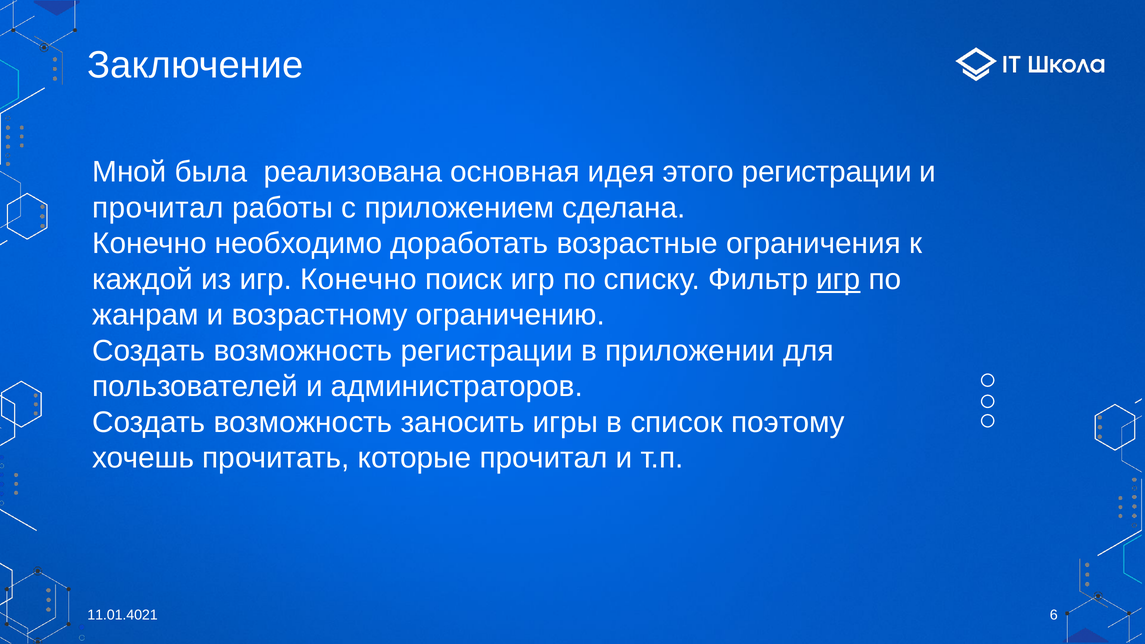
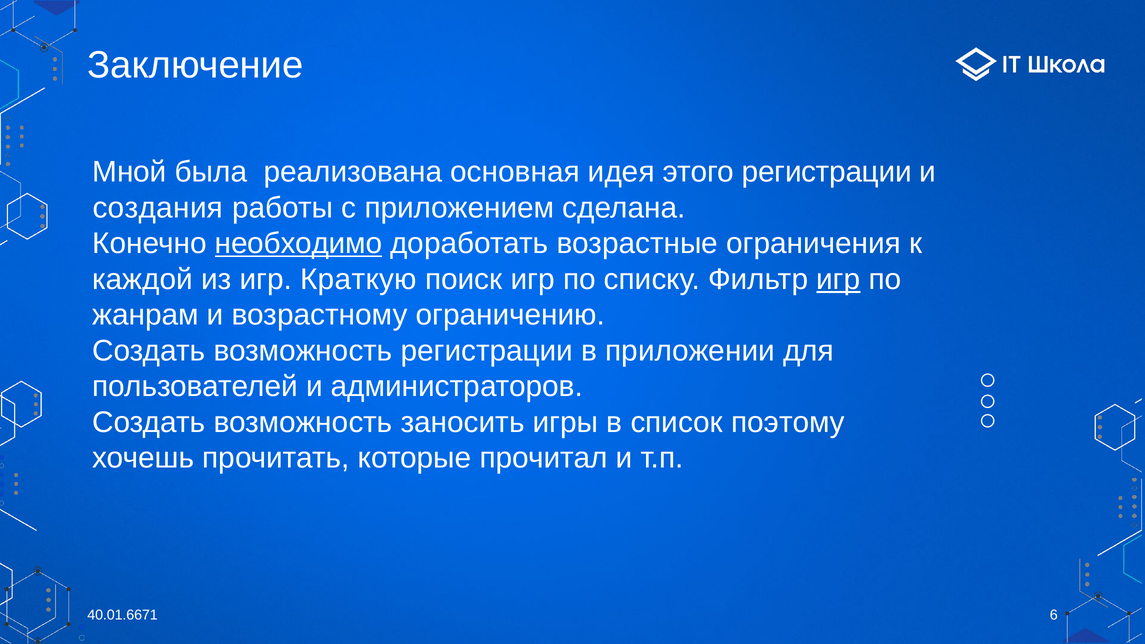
прочитал at (158, 208): прочитал -> создания
необходимо underline: none -> present
игр Конечно: Конечно -> Краткую
11.01.4021: 11.01.4021 -> 40.01.6671
